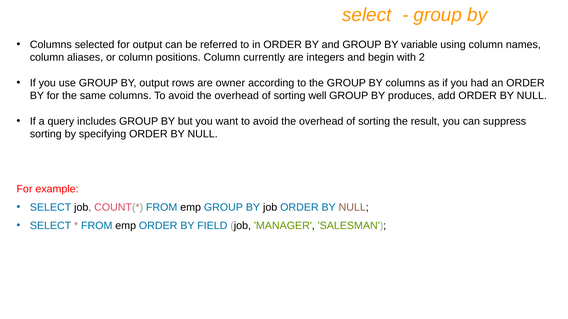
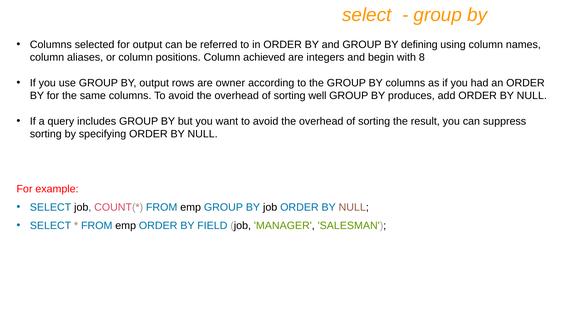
variable: variable -> defining
currently: currently -> achieved
2: 2 -> 8
